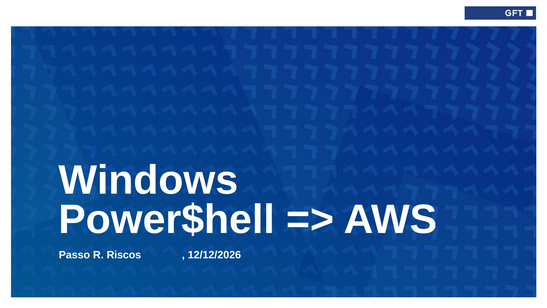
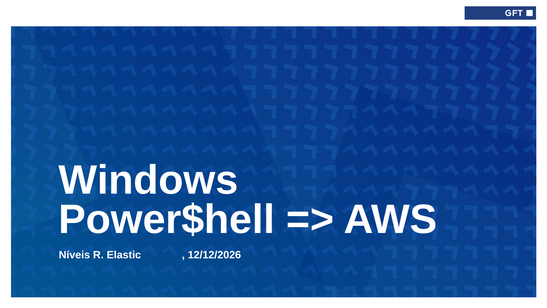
Passo: Passo -> Níveis
Riscos: Riscos -> Elastic
